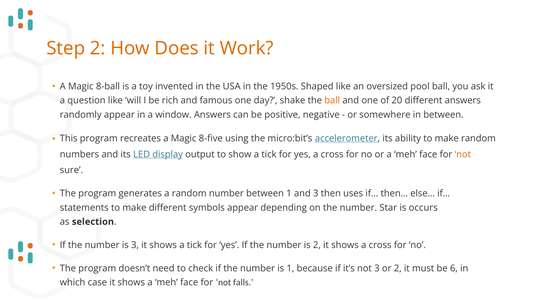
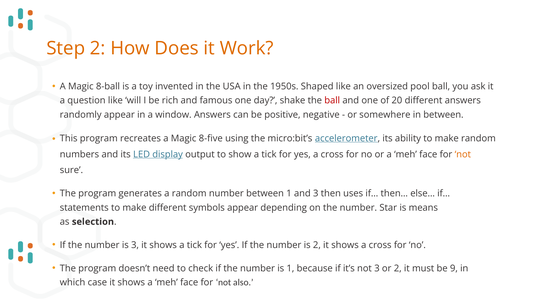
ball at (332, 100) colour: orange -> red
occurs: occurs -> means
6: 6 -> 9
falls: falls -> also
